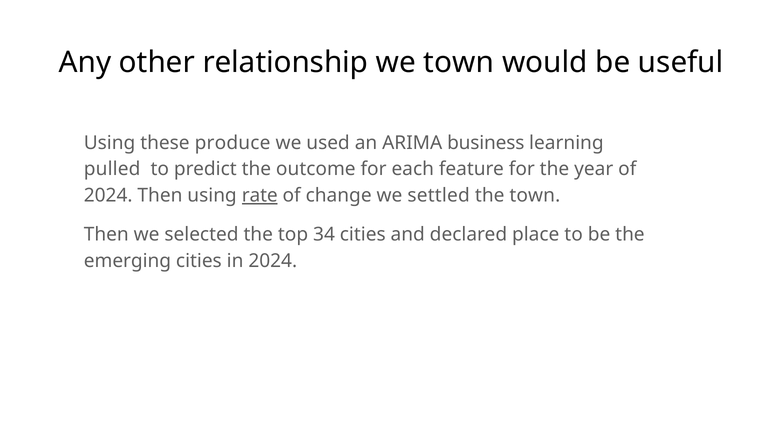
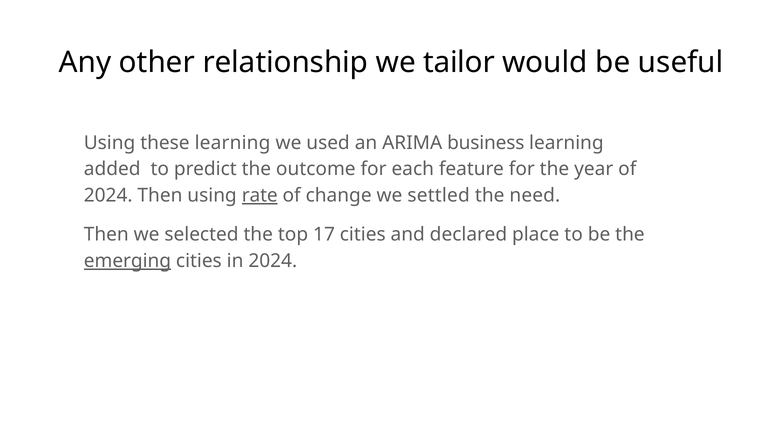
we town: town -> tailor
these produce: produce -> learning
pulled: pulled -> added
the town: town -> need
34: 34 -> 17
emerging underline: none -> present
